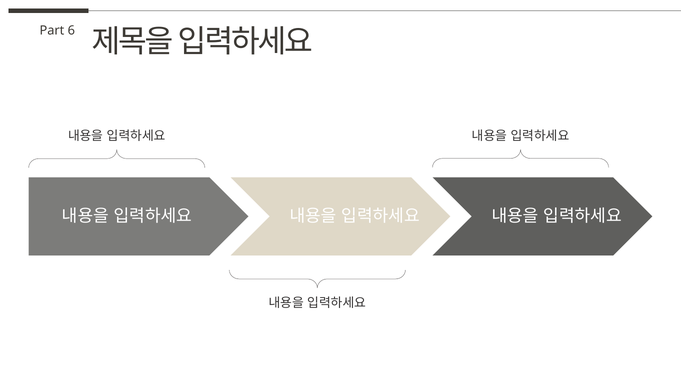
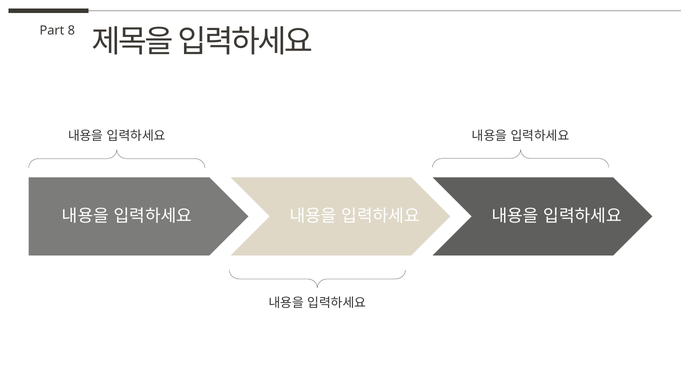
6: 6 -> 8
